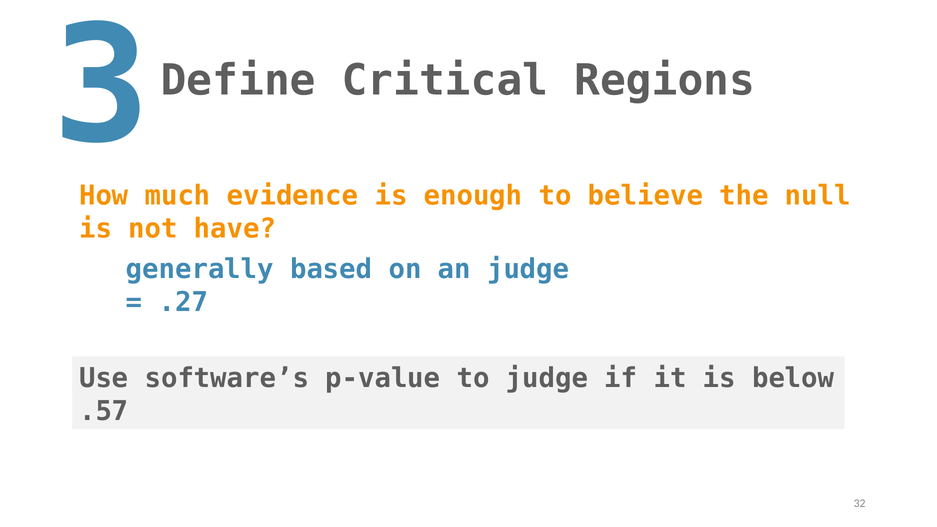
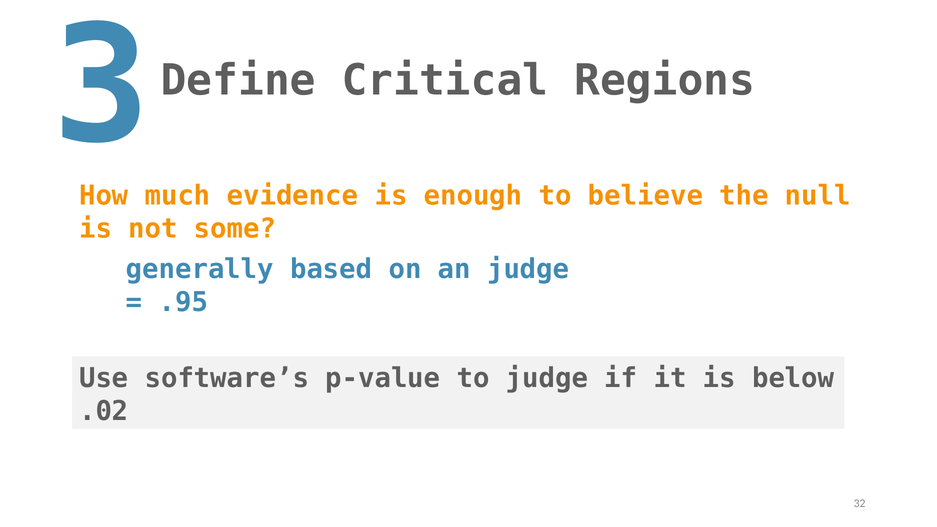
have: have -> some
.27: .27 -> .95
.57: .57 -> .02
